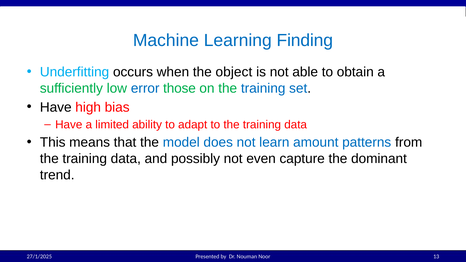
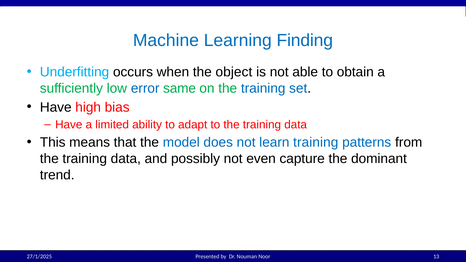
those: those -> same
learn amount: amount -> training
